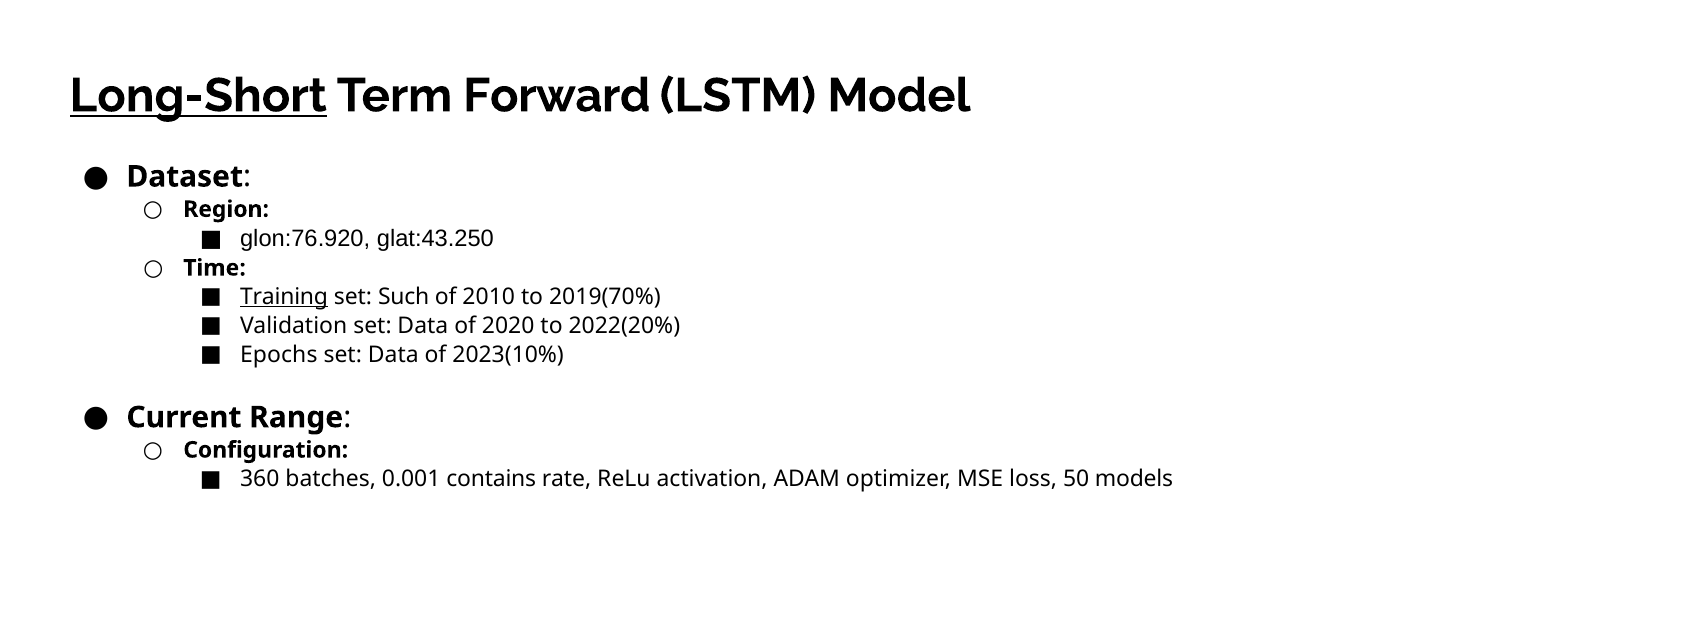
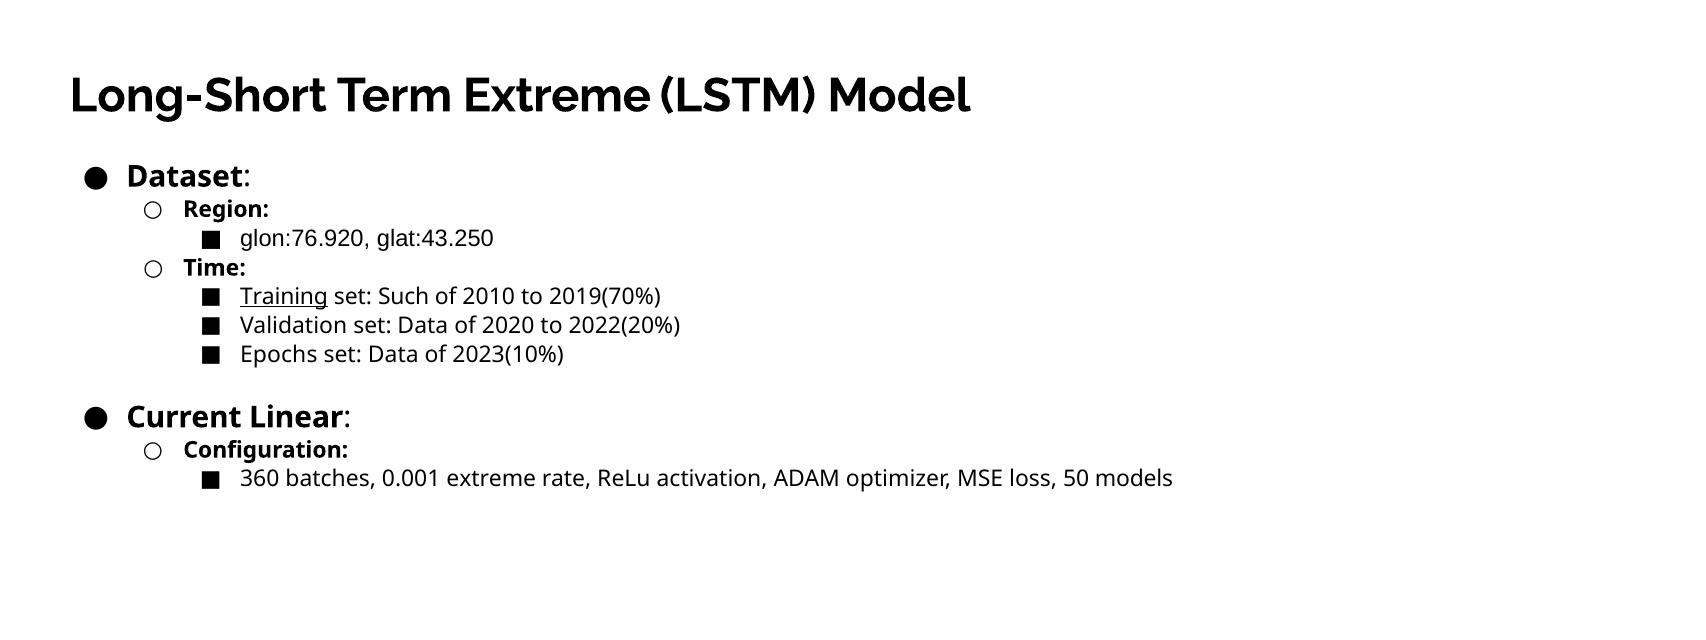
Long-Short underline: present -> none
Term Forward: Forward -> Extreme
Range: Range -> Linear
0.001 contains: contains -> extreme
